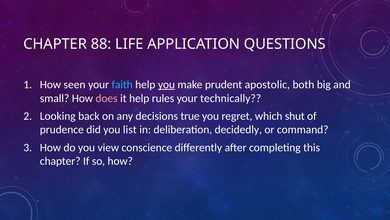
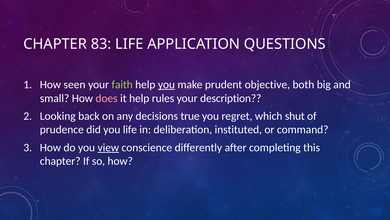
88: 88 -> 83
faith colour: light blue -> light green
apostolic: apostolic -> objective
technically: technically -> description
you list: list -> life
decidedly: decidedly -> instituted
view underline: none -> present
